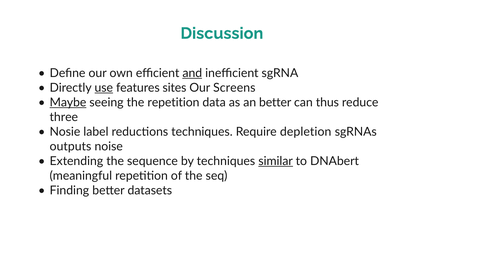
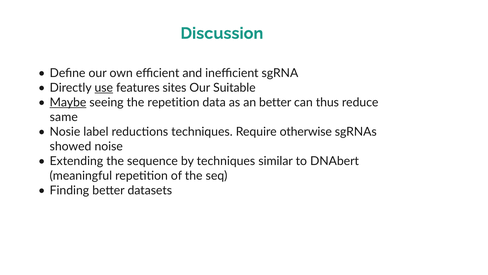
and underline: present -> none
Screens: Screens -> Suitable
three: three -> same
depletion: depletion -> otherwise
outputs: outputs -> showed
similar underline: present -> none
